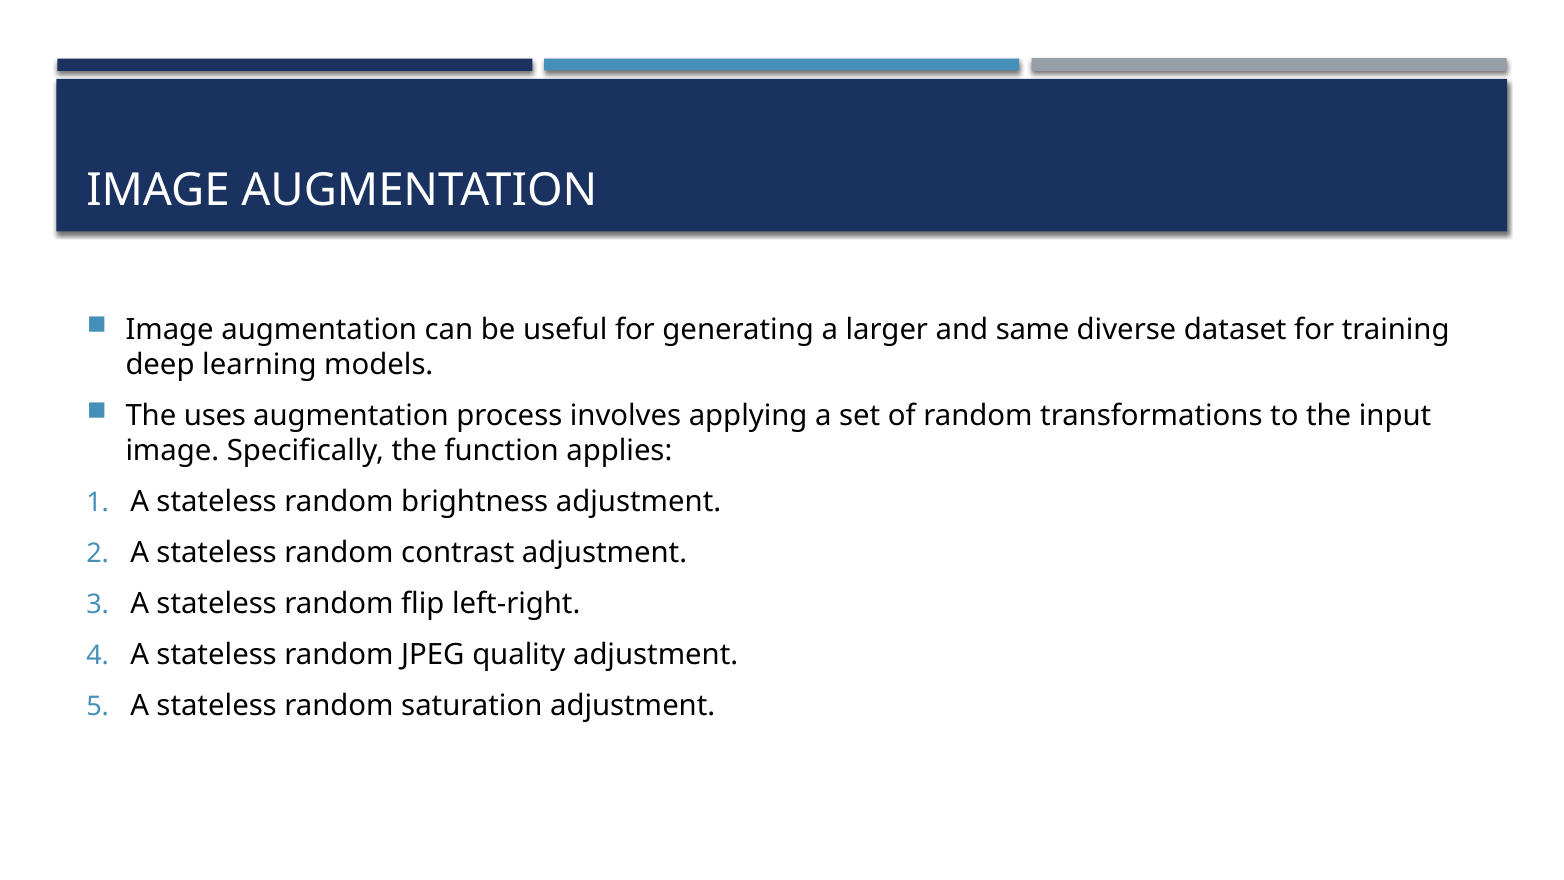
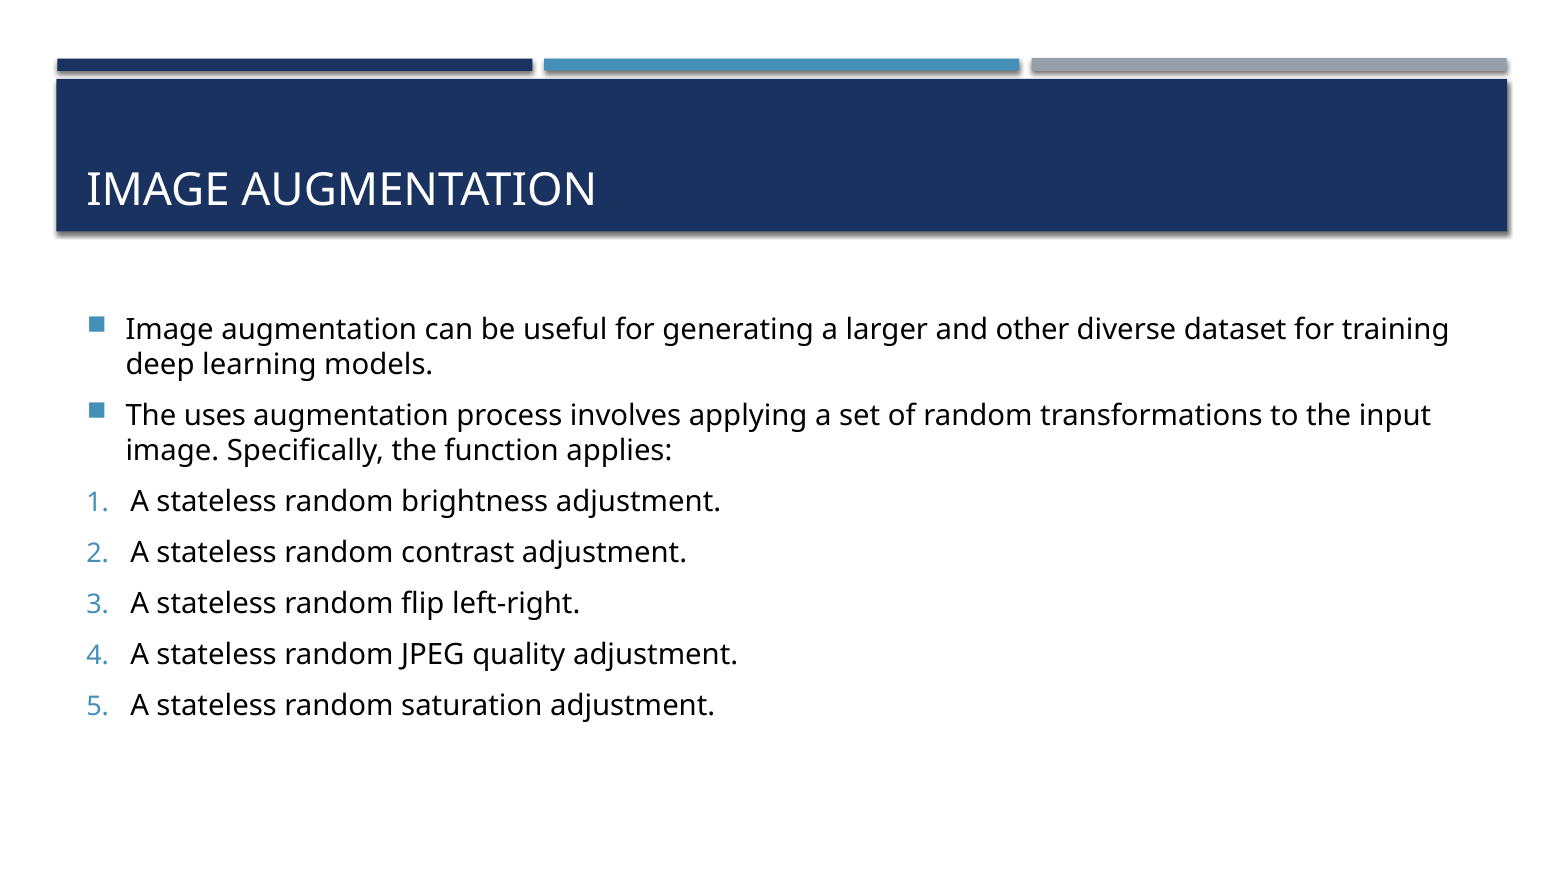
same: same -> other
